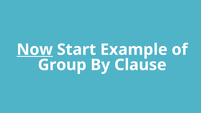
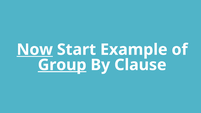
Group underline: none -> present
